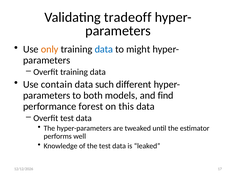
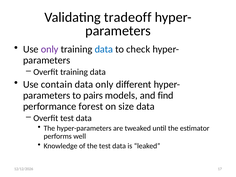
only at (50, 49) colour: orange -> purple
might: might -> check
data such: such -> only
both: both -> pairs
this: this -> size
